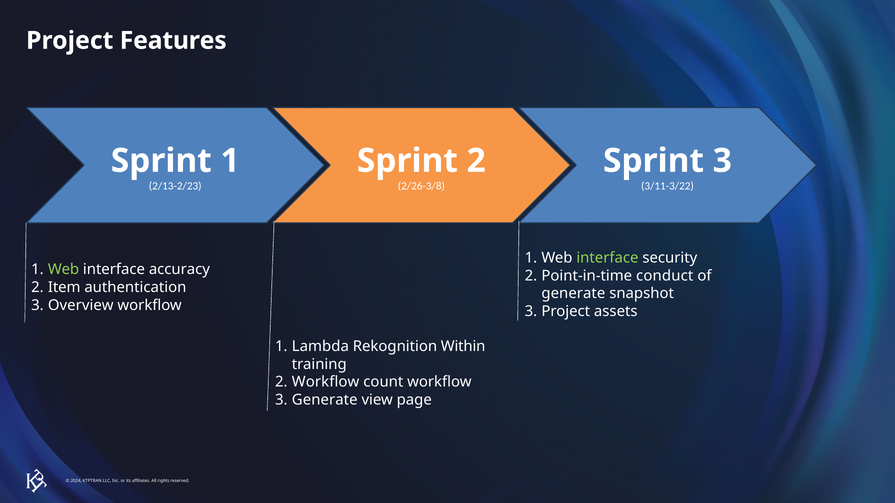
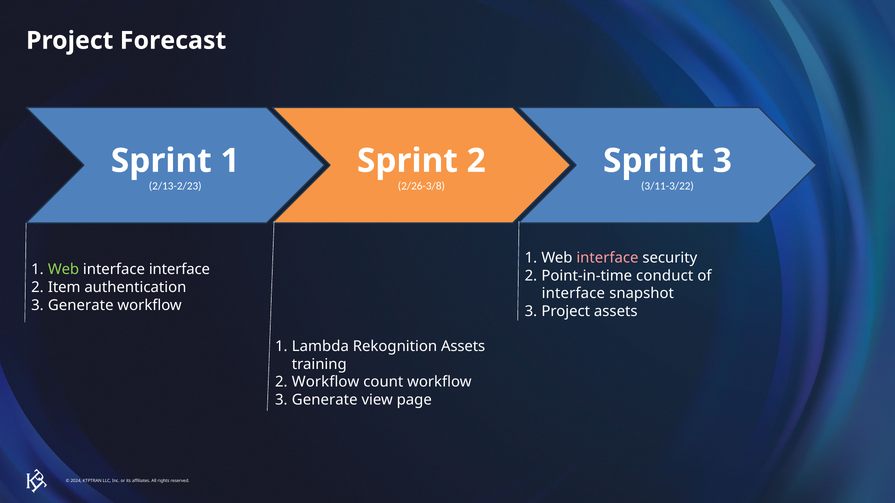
Features: Features -> Forecast
interface at (607, 258) colour: light green -> pink
interface accuracy: accuracy -> interface
generate at (573, 294): generate -> interface
Overview at (81, 305): Overview -> Generate
Rekognition Within: Within -> Assets
